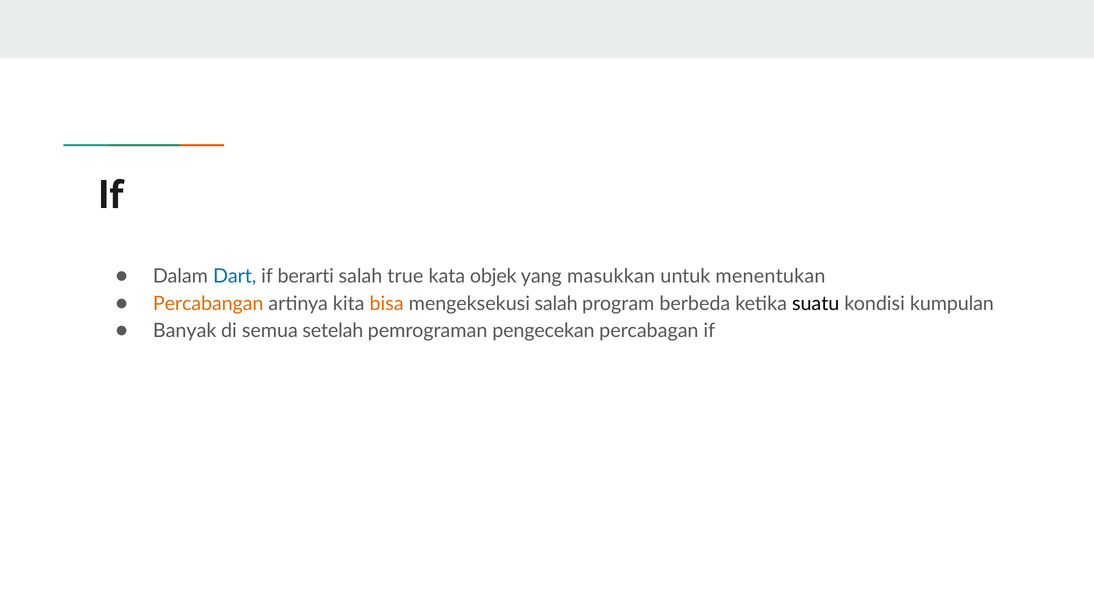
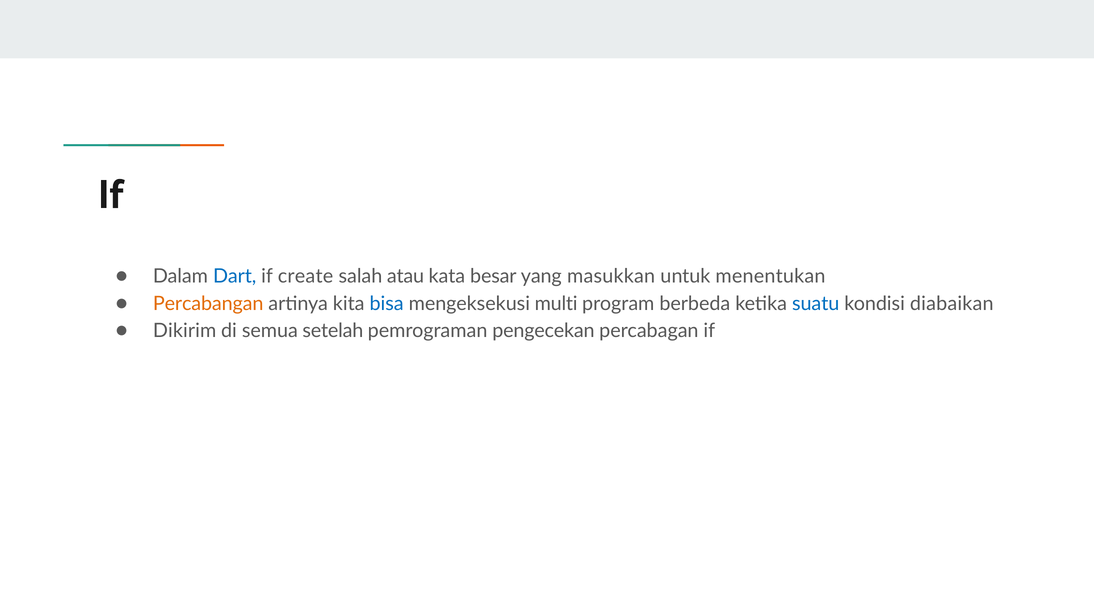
berarti: berarti -> create
true: true -> atau
objek: objek -> besar
bisa colour: orange -> blue
mengeksekusi salah: salah -> multi
suatu colour: black -> blue
kumpulan: kumpulan -> diabaikan
Banyak: Banyak -> Dikirim
